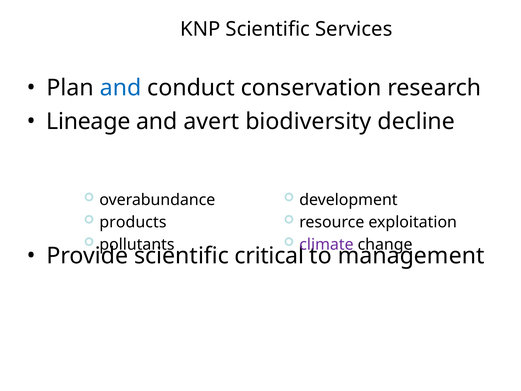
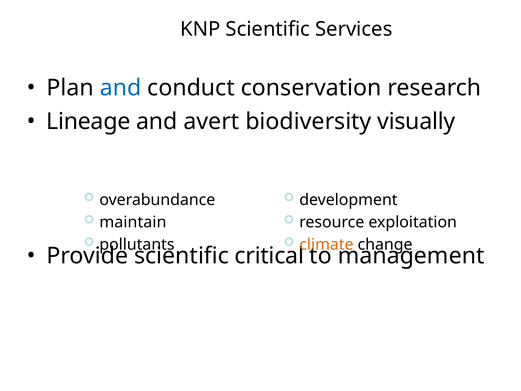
decline: decline -> visually
products: products -> maintain
climate colour: purple -> orange
